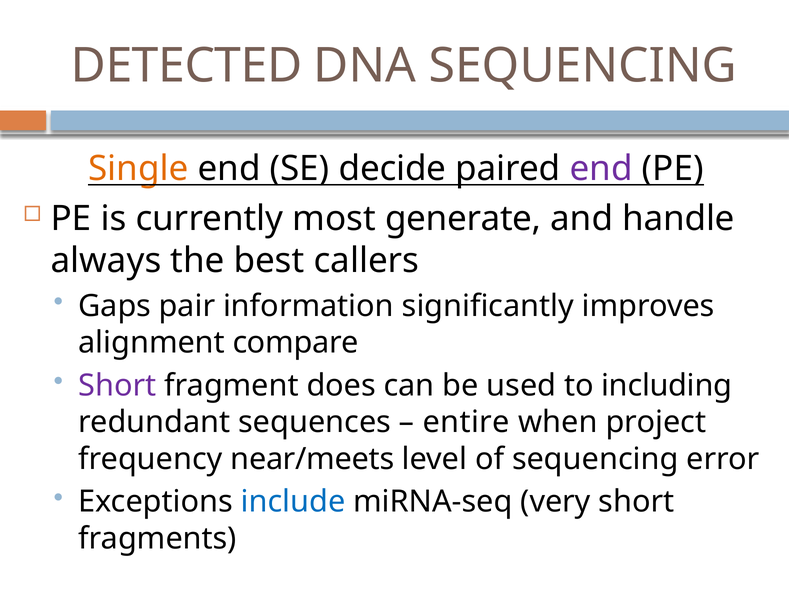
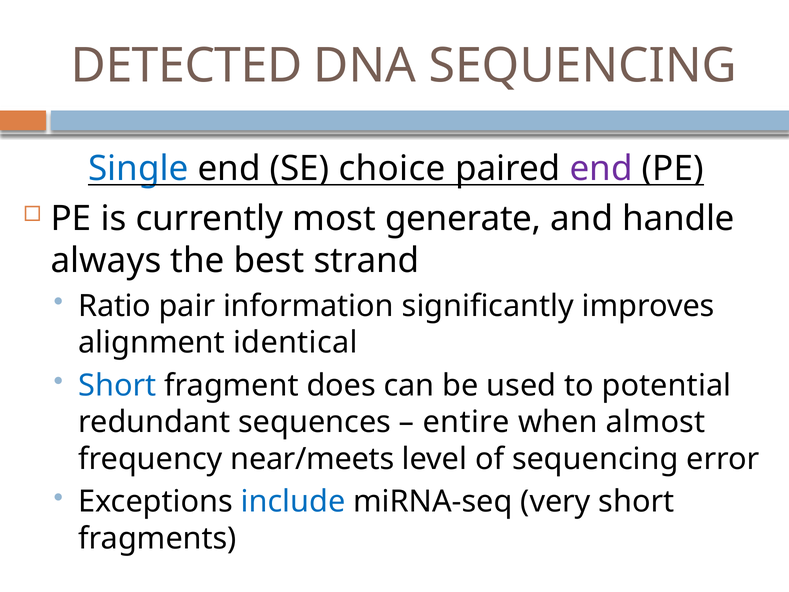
Single colour: orange -> blue
decide: decide -> choice
callers: callers -> strand
Gaps: Gaps -> Ratio
compare: compare -> identical
Short at (117, 385) colour: purple -> blue
including: including -> potential
project: project -> almost
